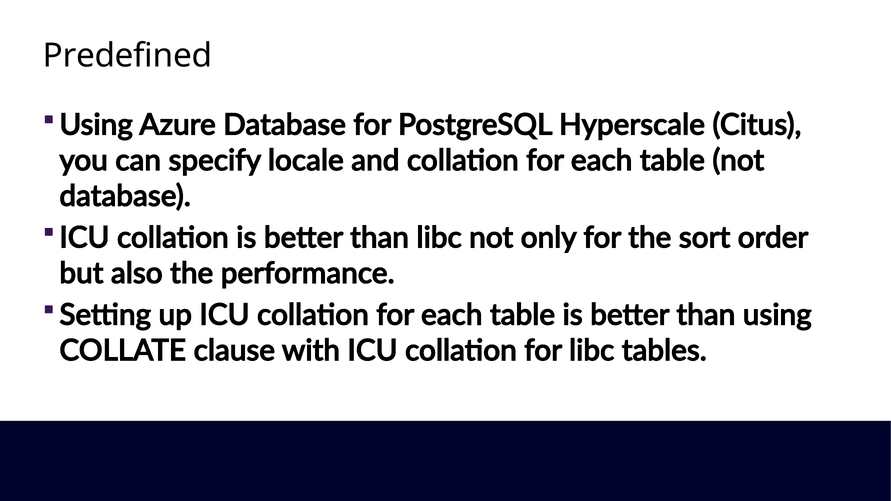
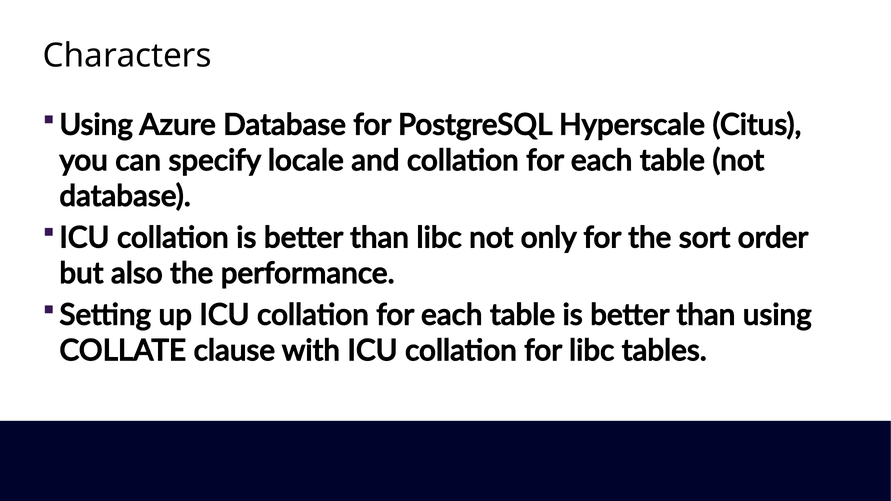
Predefined: Predefined -> Characters
